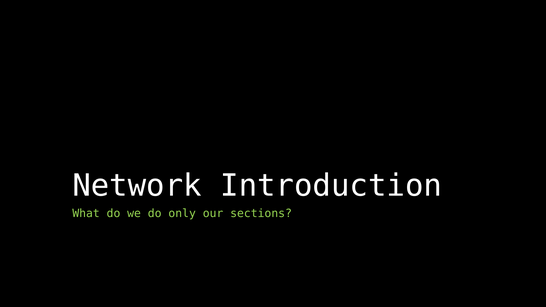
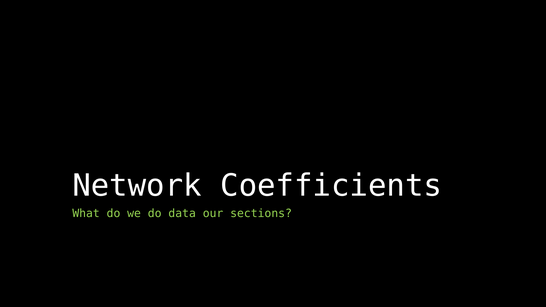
Introduction: Introduction -> Coefficients
only: only -> data
